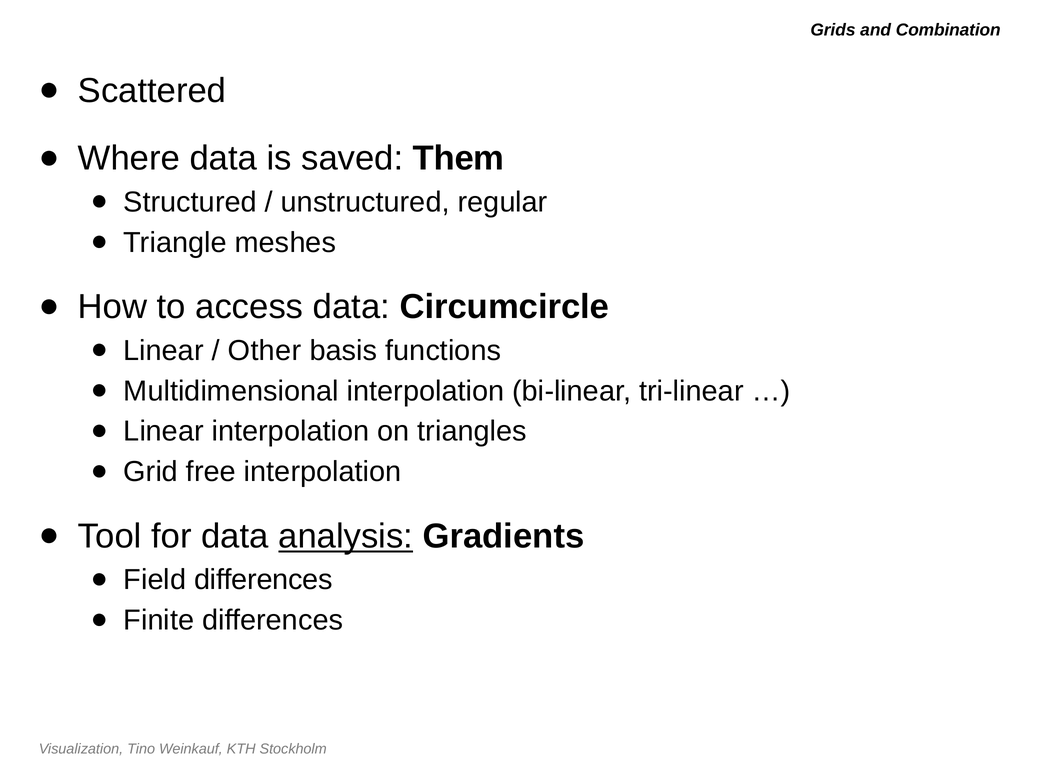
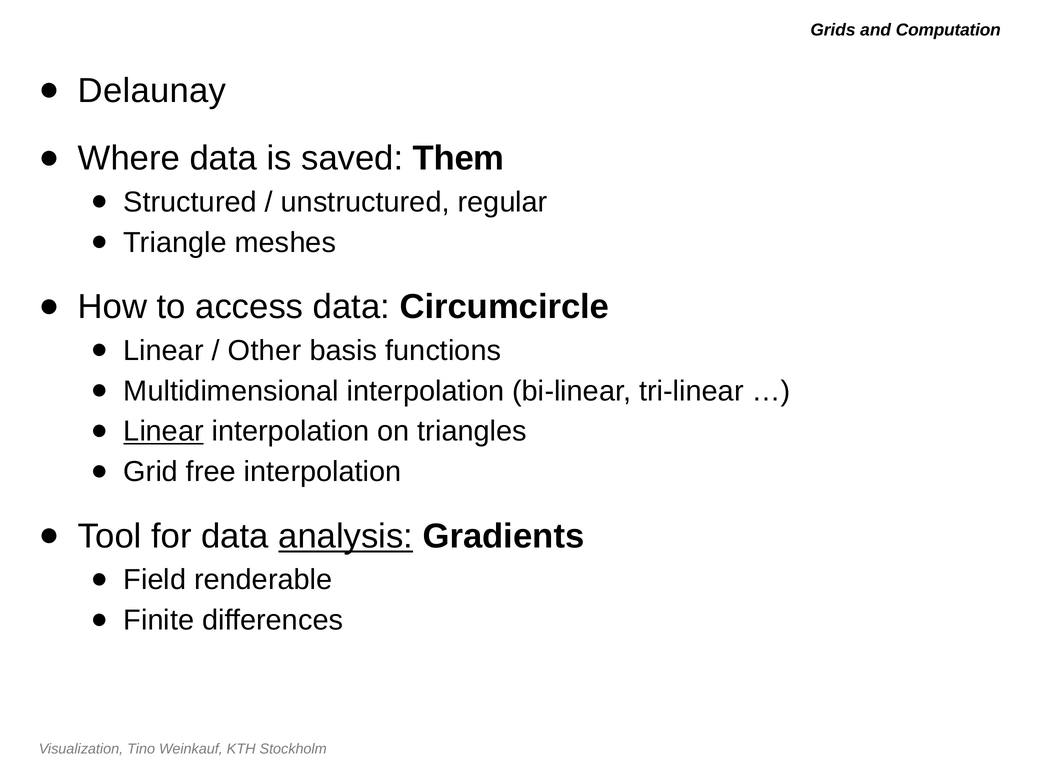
Combination: Combination -> Computation
Scattered: Scattered -> Delaunay
Linear at (164, 431) underline: none -> present
Field differences: differences -> renderable
